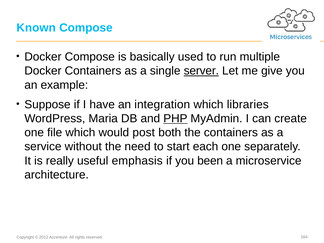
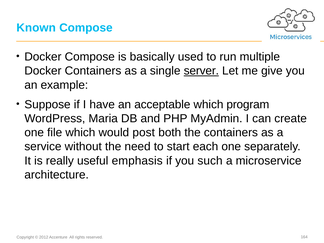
integration: integration -> acceptable
libraries: libraries -> program
PHP underline: present -> none
been: been -> such
